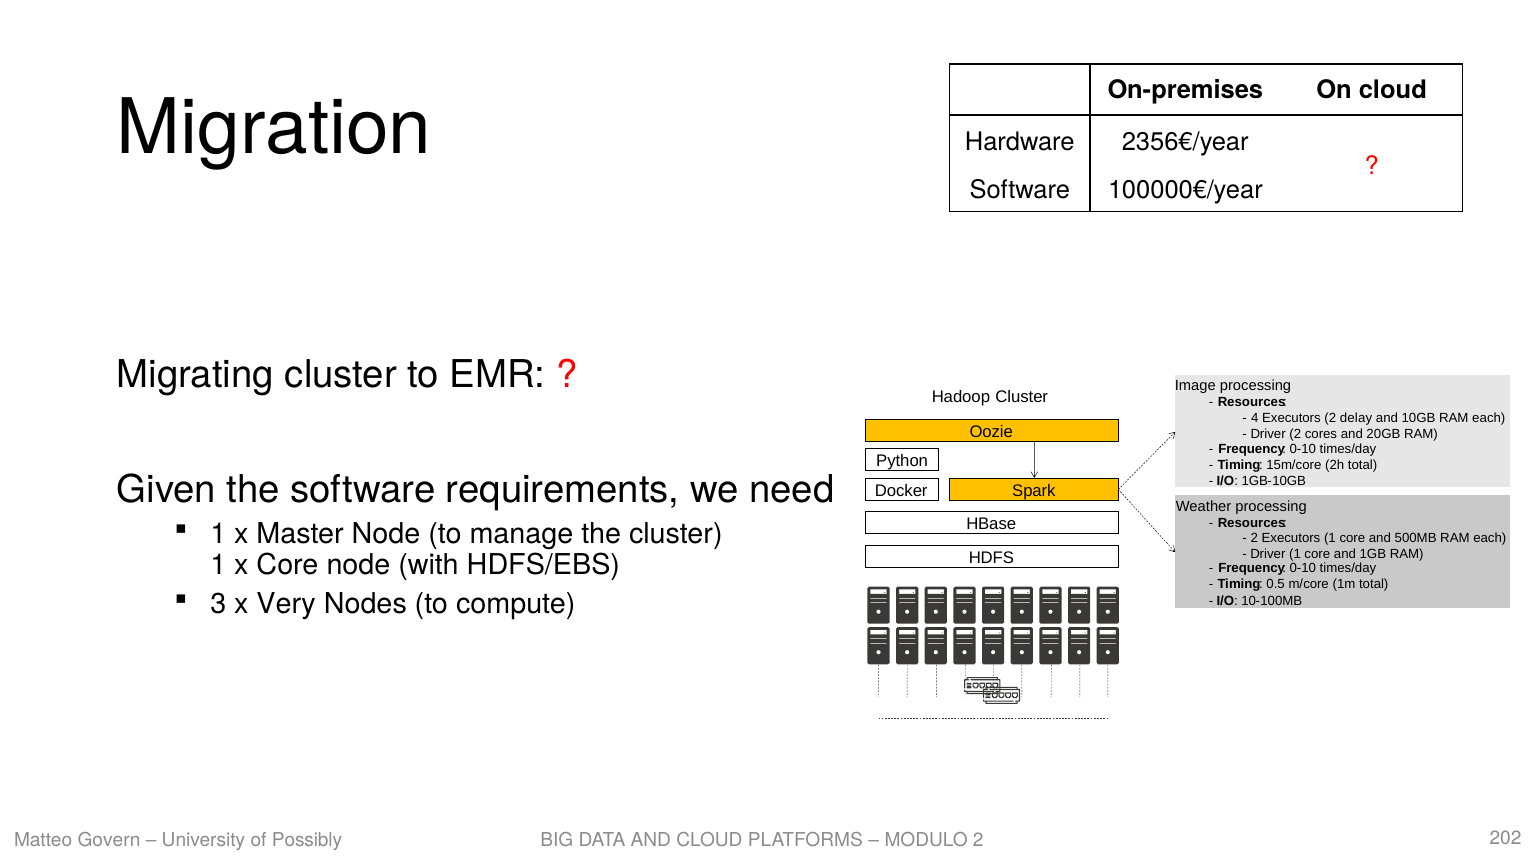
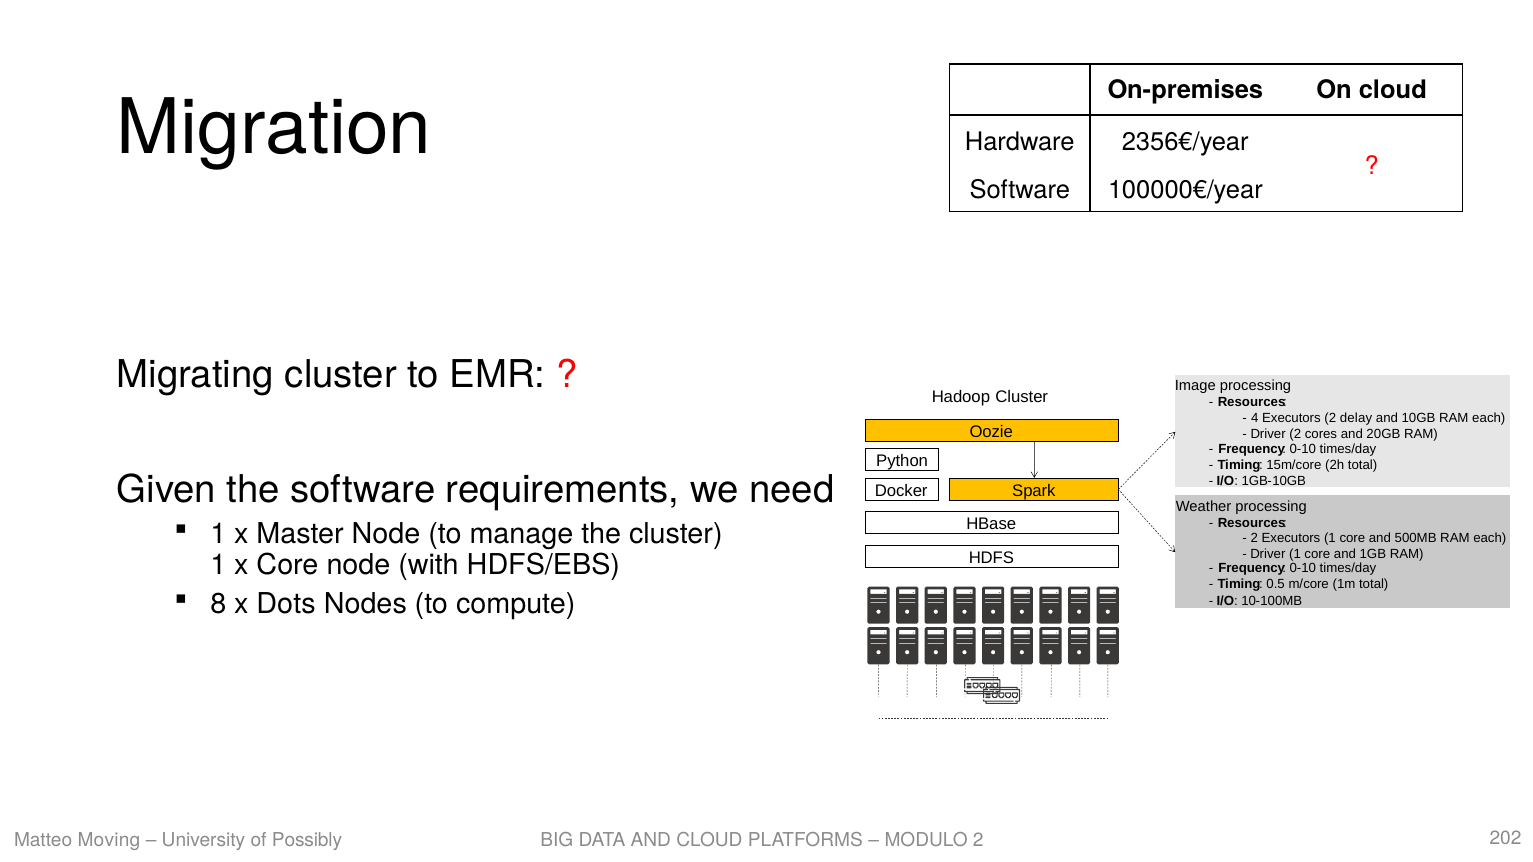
3: 3 -> 8
Very: Very -> Dots
Govern: Govern -> Moving
